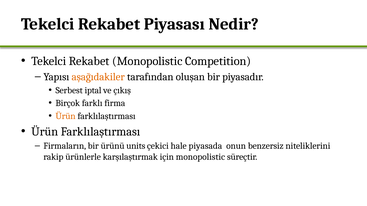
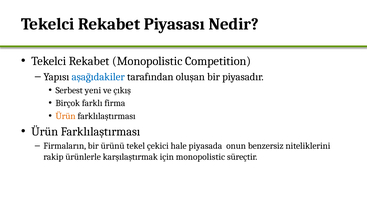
aşağıdakiler colour: orange -> blue
iptal: iptal -> yeni
units: units -> tekel
